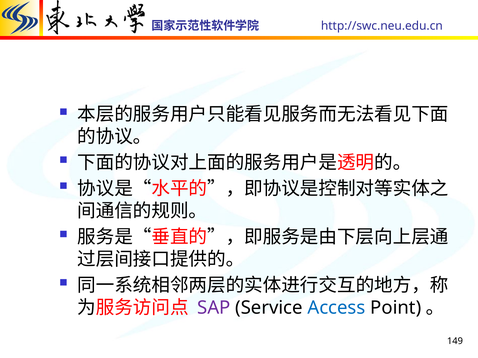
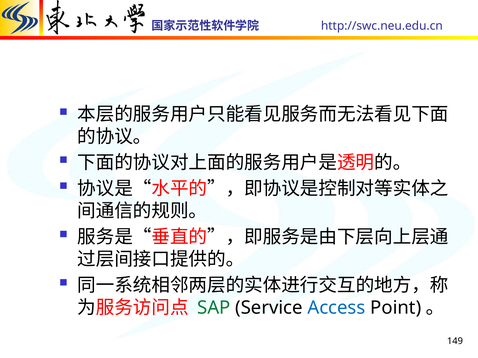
SAP colour: purple -> green
